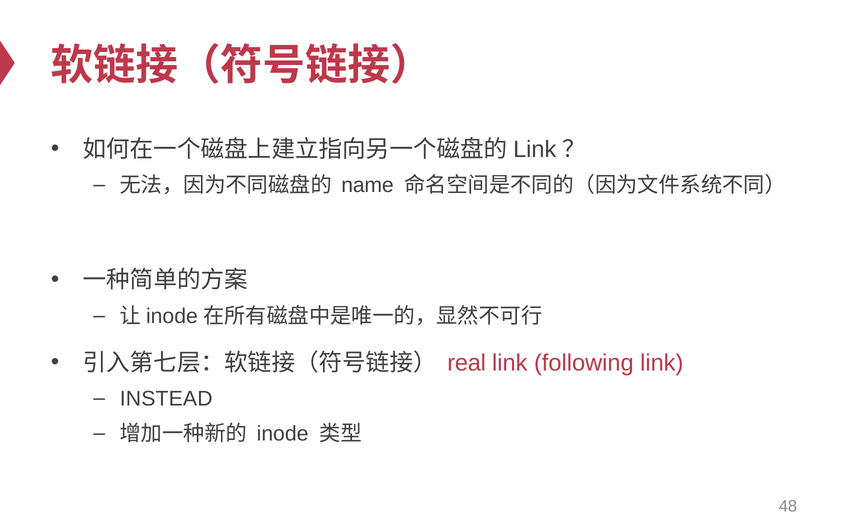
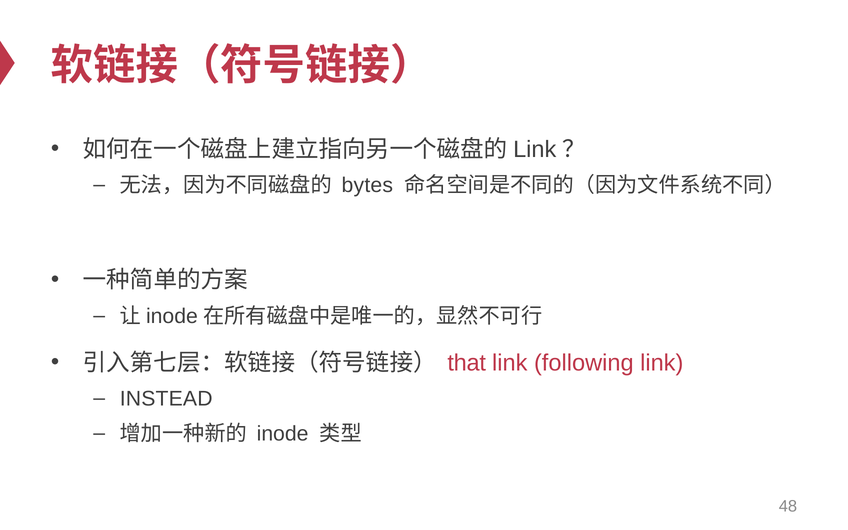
name: name -> bytes
real: real -> that
